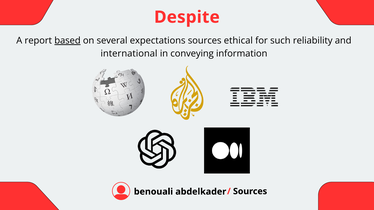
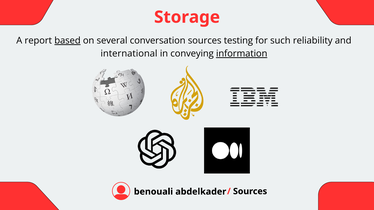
Despite: Despite -> Storage
expectations: expectations -> conversation
ethical: ethical -> testing
information underline: none -> present
